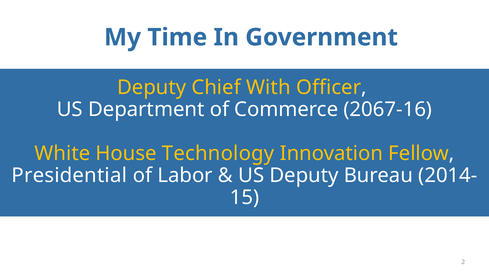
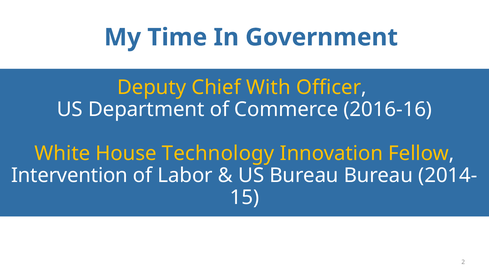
2067-16: 2067-16 -> 2016-16
Presidential: Presidential -> Intervention
US Deputy: Deputy -> Bureau
